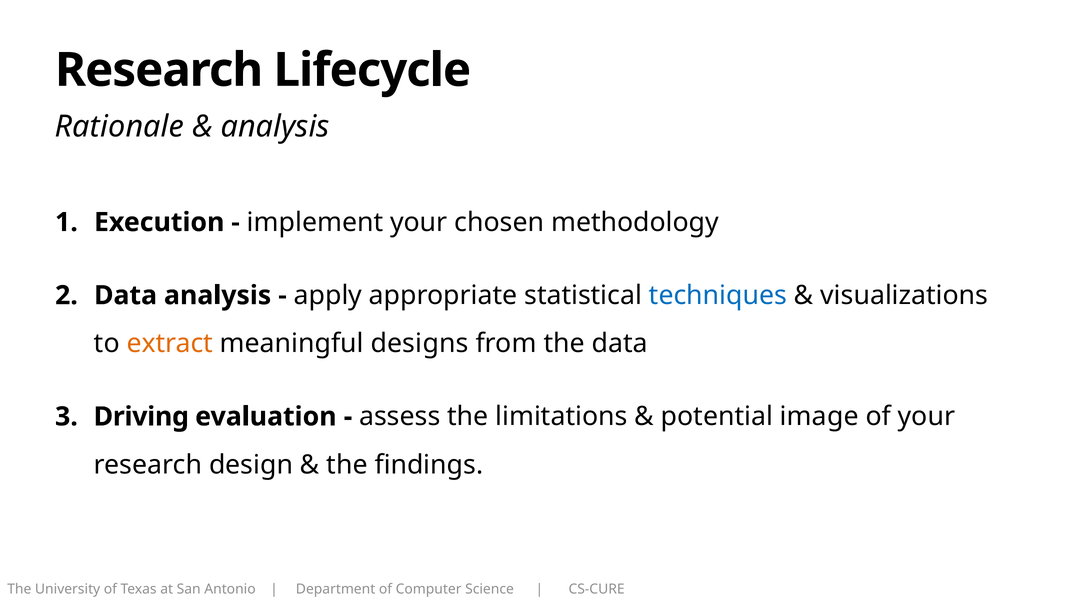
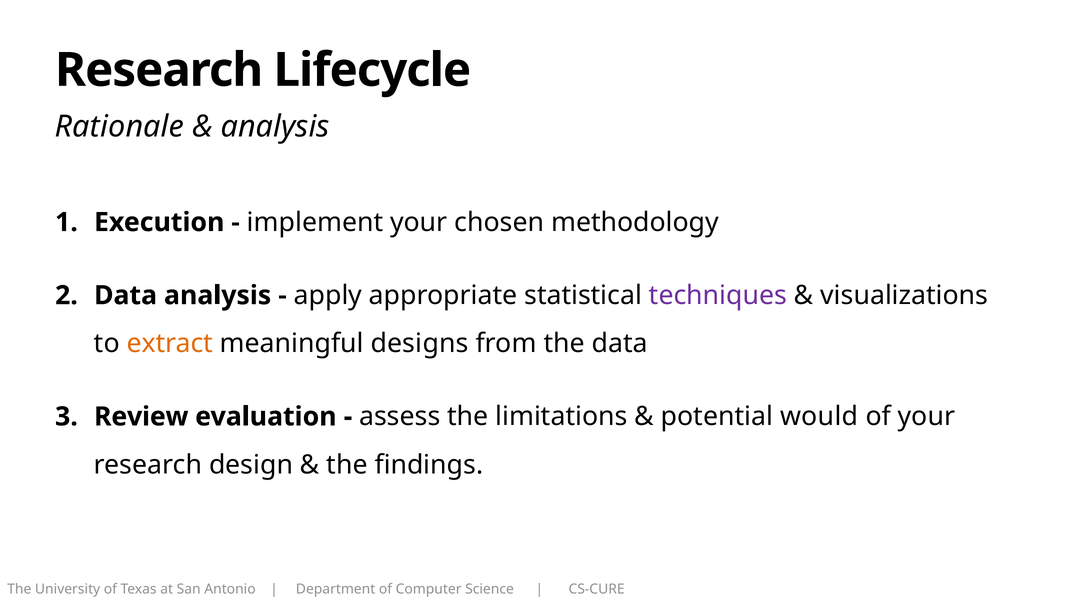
techniques colour: blue -> purple
Driving: Driving -> Review
image: image -> would
